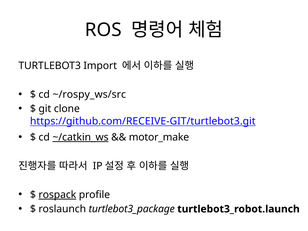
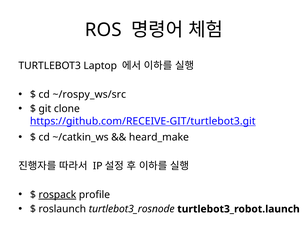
Import: Import -> Laptop
~/catkin_ws underline: present -> none
motor_make: motor_make -> heard_make
turtlebot3_package: turtlebot3_package -> turtlebot3_rosnode
